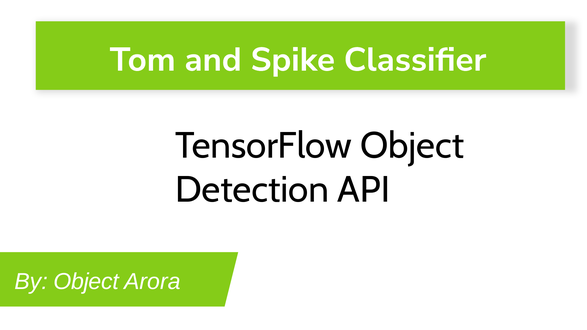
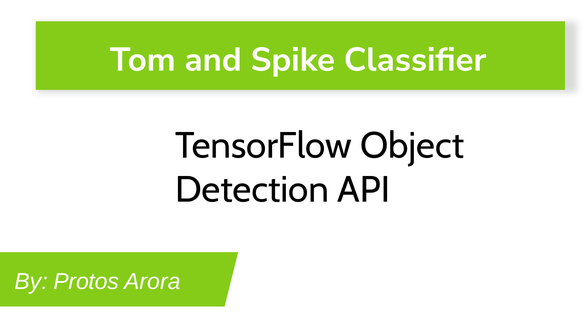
By Object: Object -> Protos
